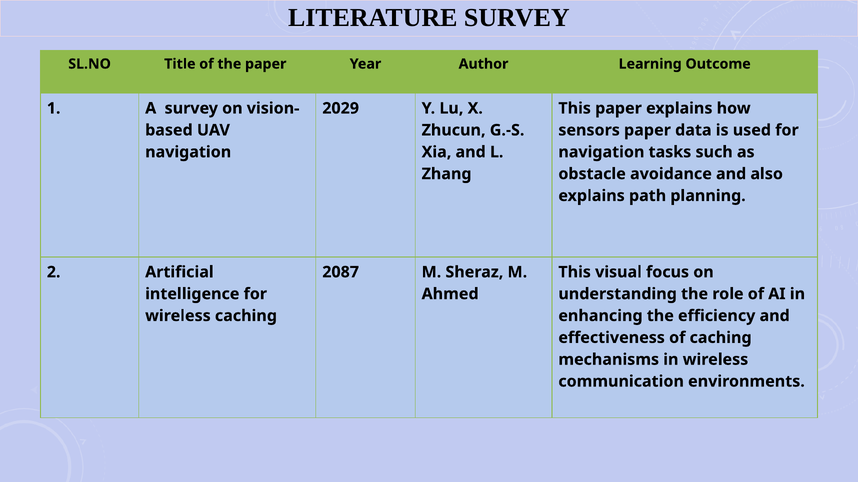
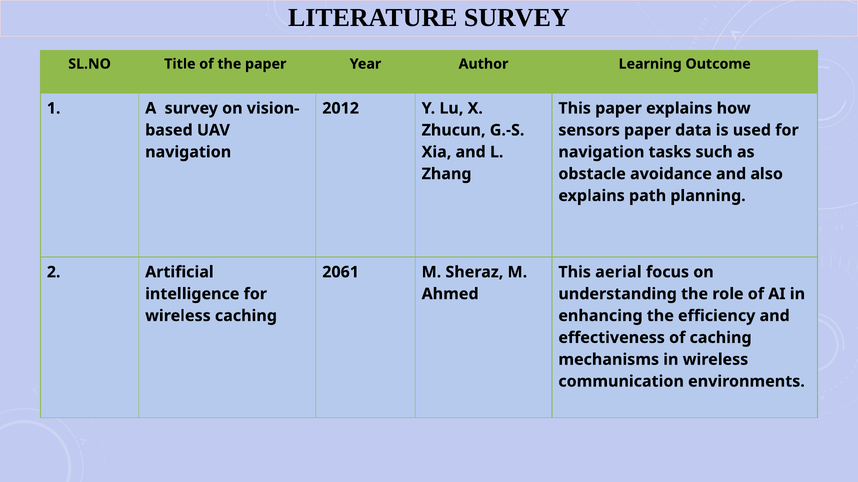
2029: 2029 -> 2012
2087: 2087 -> 2061
visual: visual -> aerial
